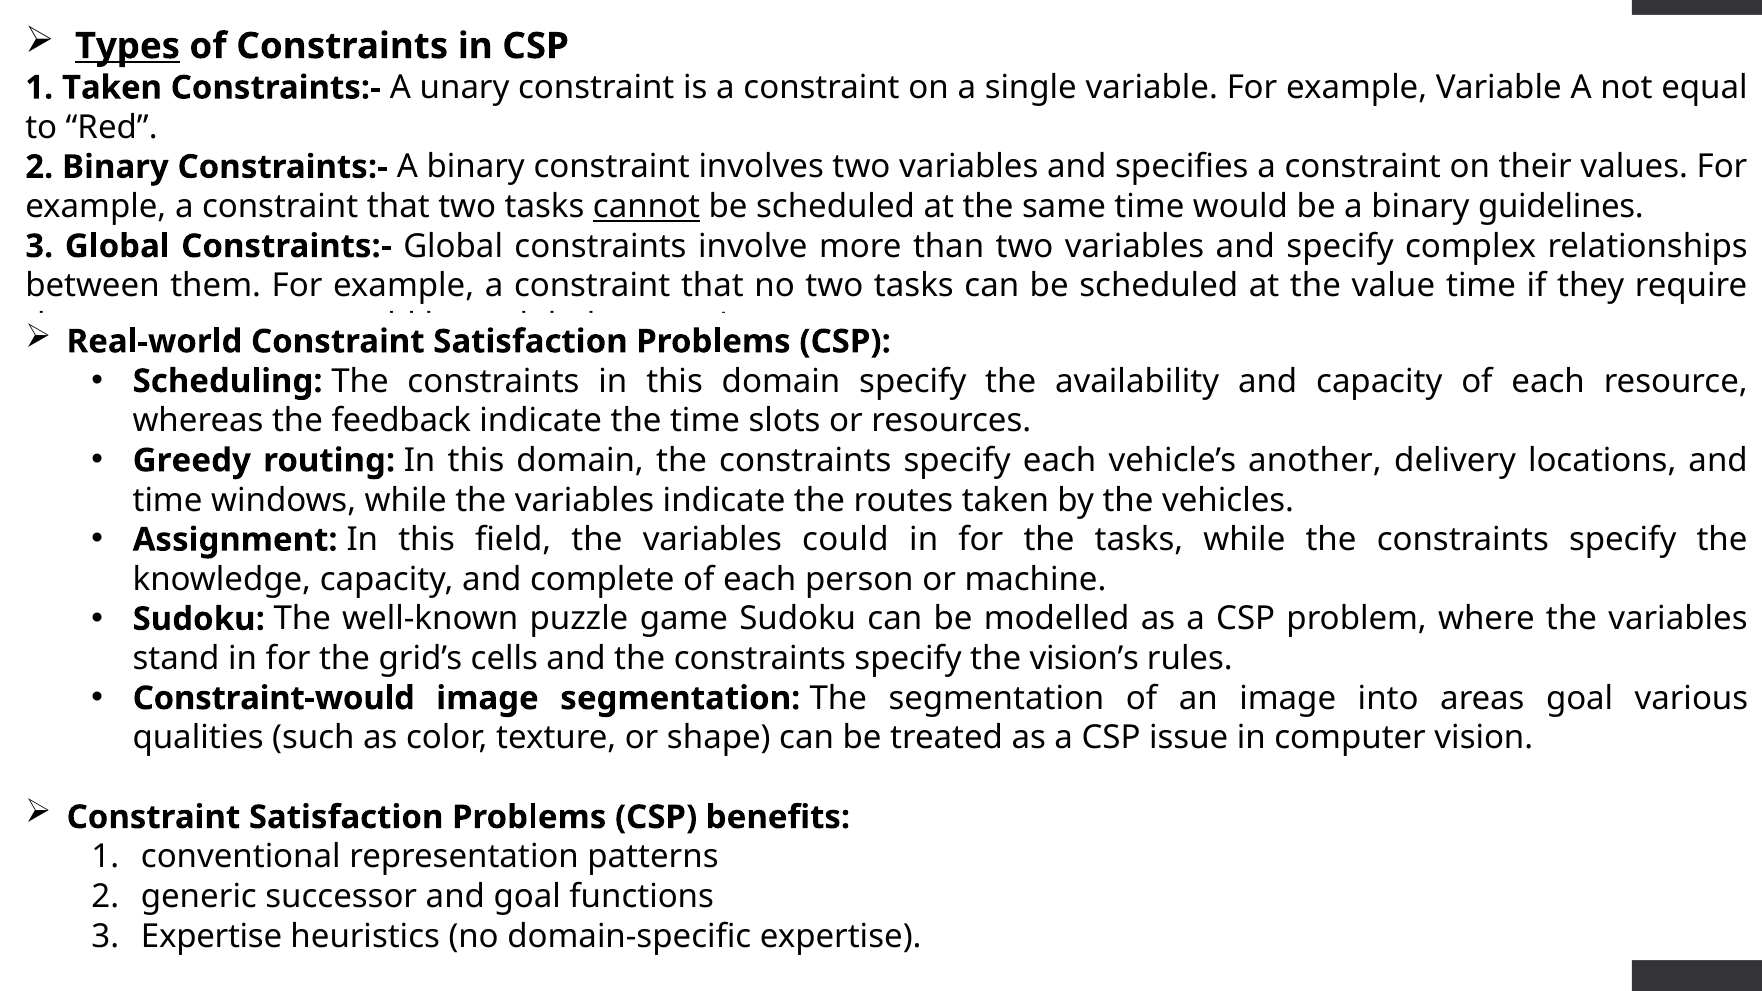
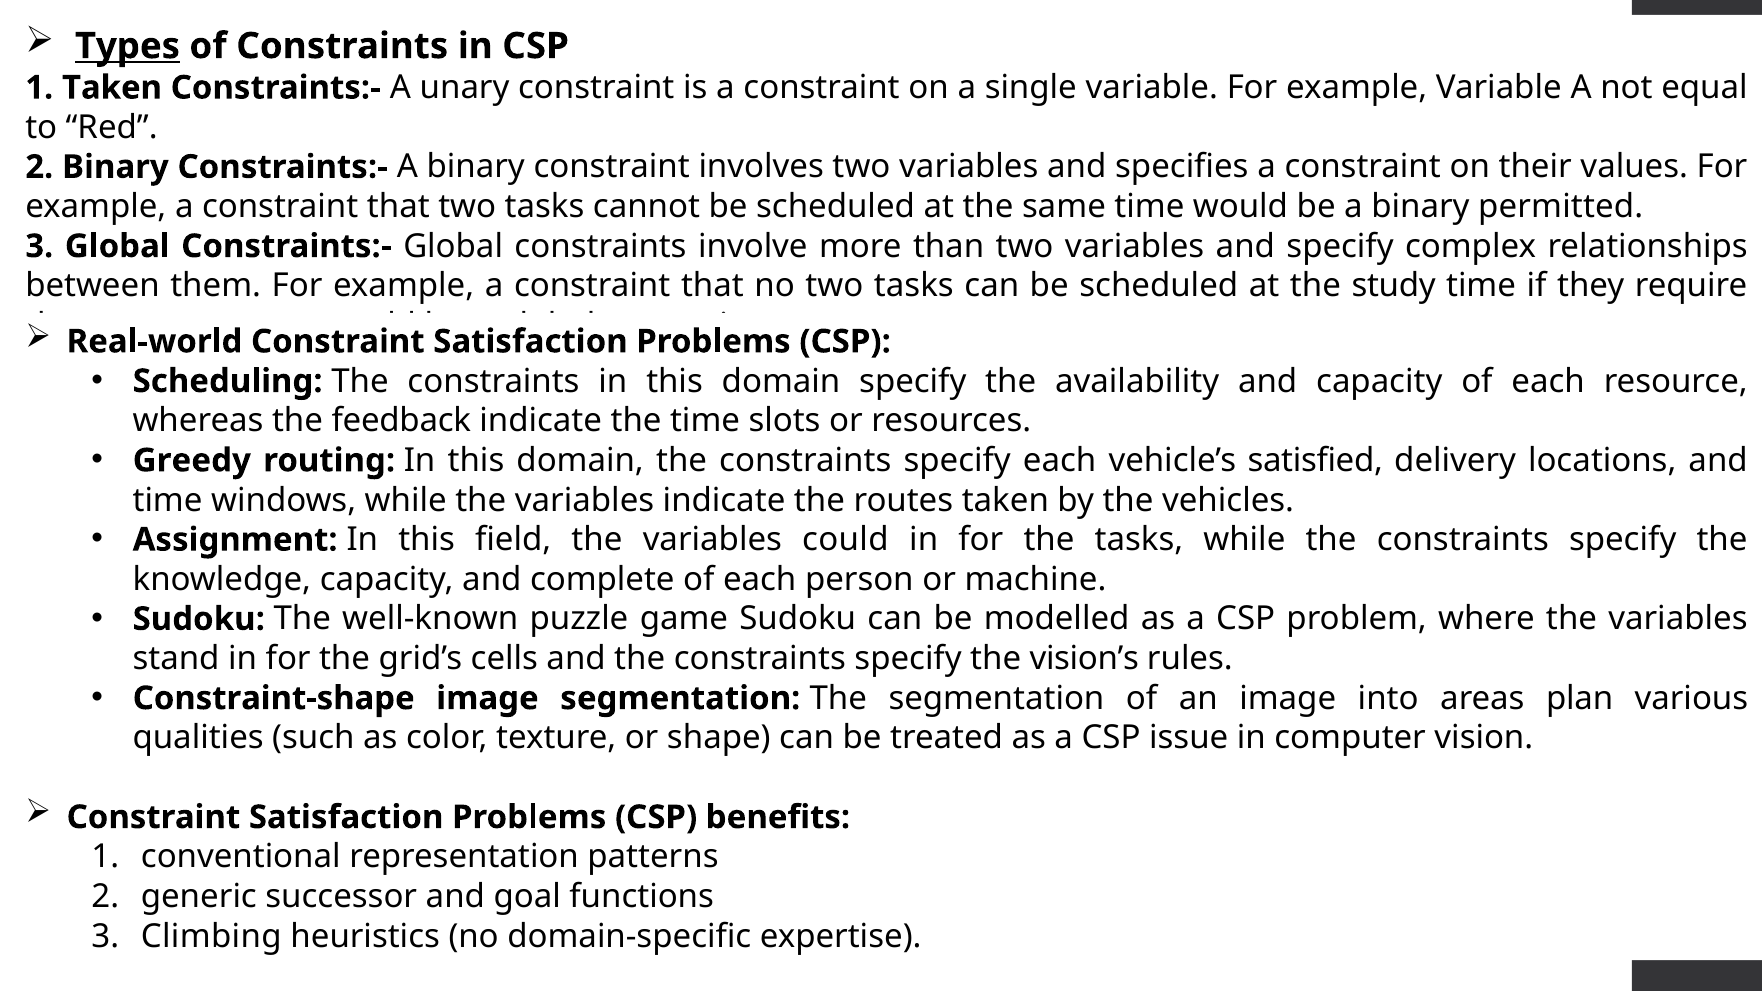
cannot underline: present -> none
guidelines: guidelines -> permitted
value: value -> study
another: another -> satisfied
Constraint-would: Constraint-would -> Constraint-shape
areas goal: goal -> plan
3 Expertise: Expertise -> Climbing
